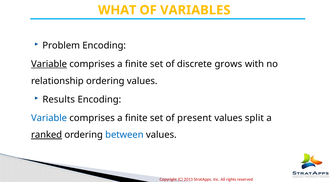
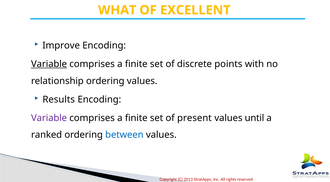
VARIABLES: VARIABLES -> EXCELLENT
Problem: Problem -> Improve
grows: grows -> points
Variable at (49, 118) colour: blue -> purple
split: split -> until
ranked underline: present -> none
